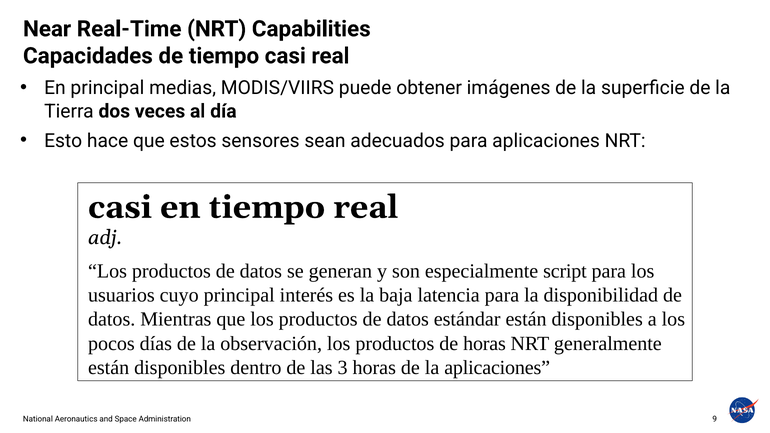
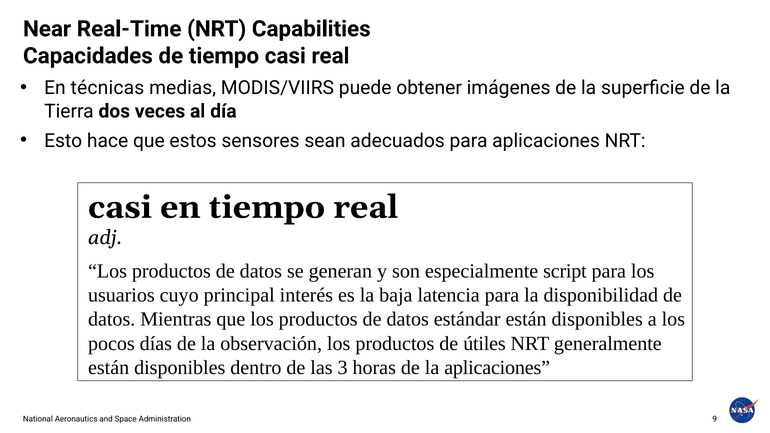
En principal: principal -> técnicas
de horas: horas -> útiles
